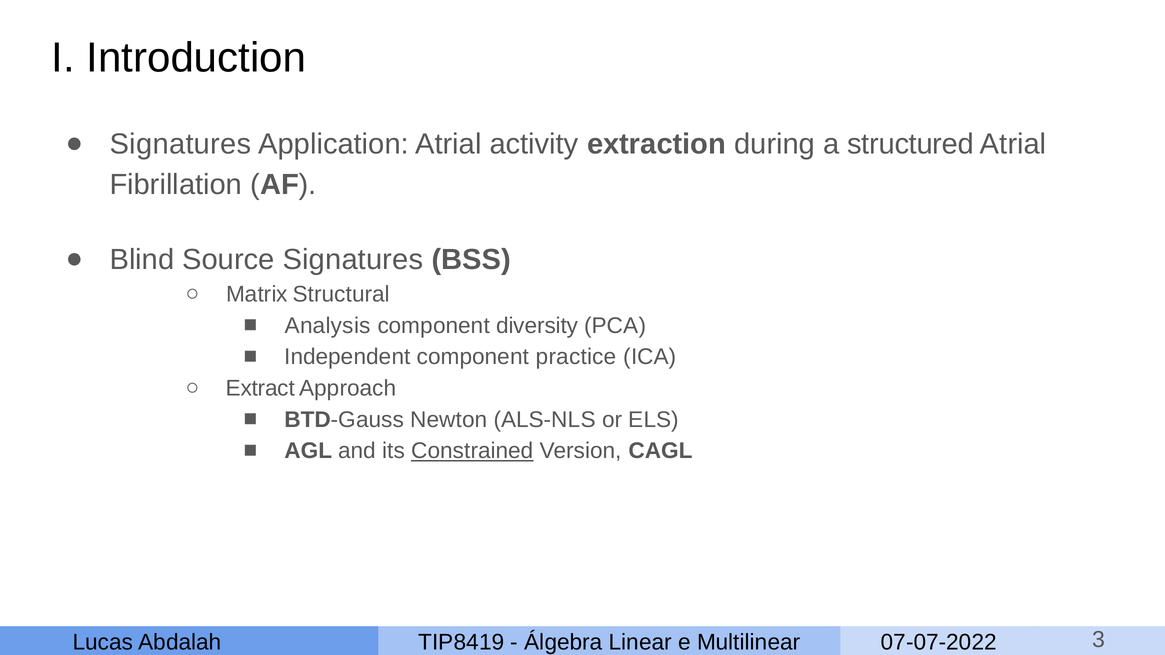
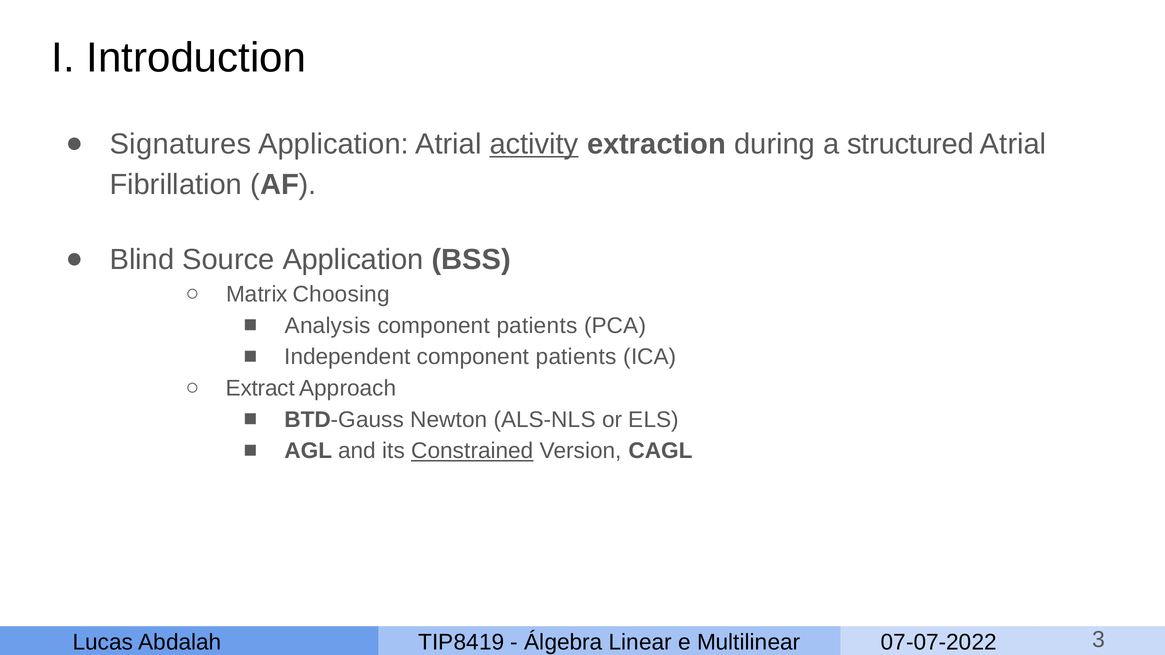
activity underline: none -> present
Source Signatures: Signatures -> Application
Structural: Structural -> Choosing
diversity at (537, 326): diversity -> patients
Independent component practice: practice -> patients
